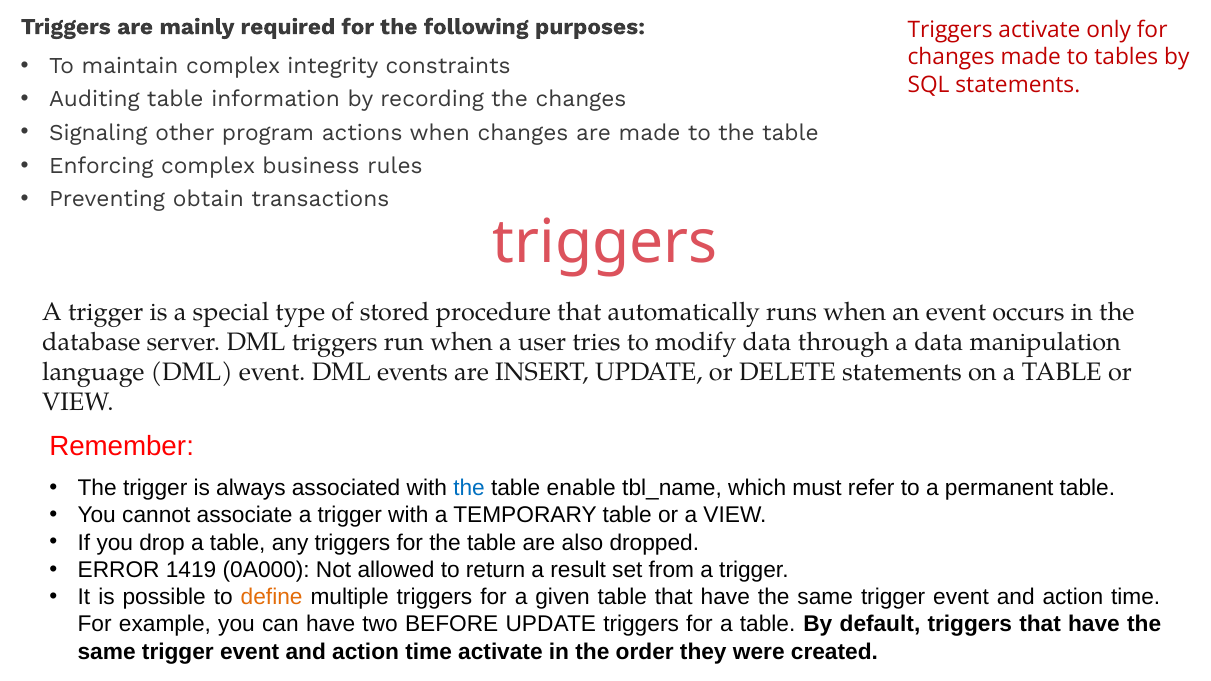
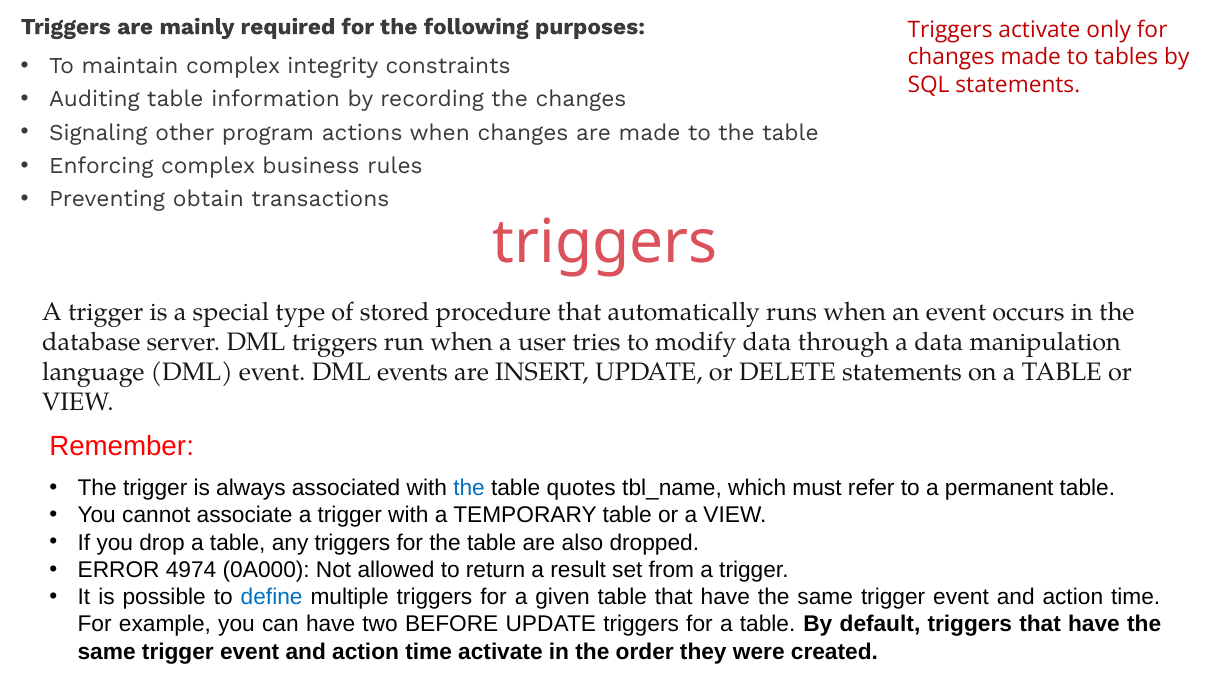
enable: enable -> quotes
1419: 1419 -> 4974
define colour: orange -> blue
